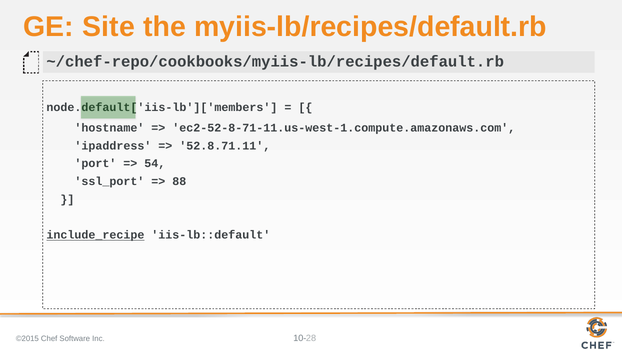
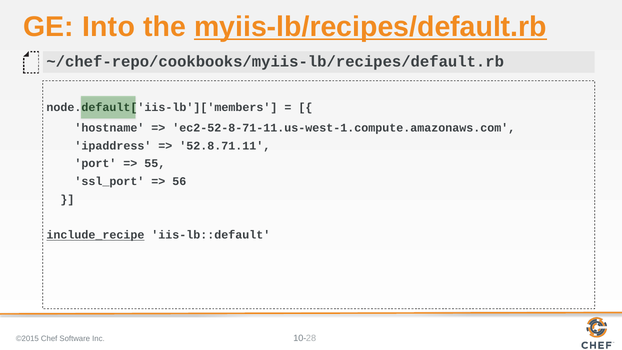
Site: Site -> Into
myiis-lb/recipes/default.rb underline: none -> present
54: 54 -> 55
88: 88 -> 56
